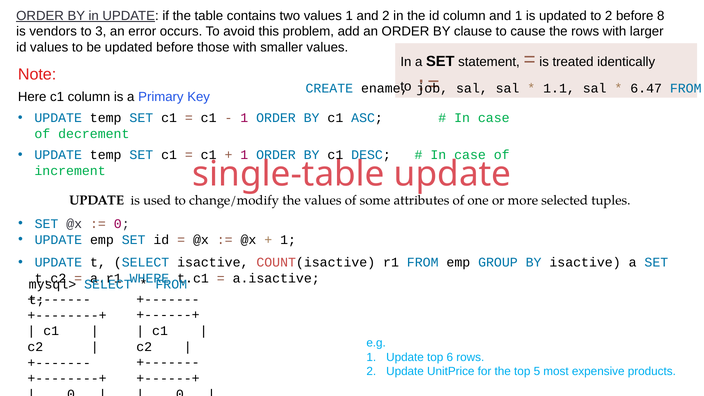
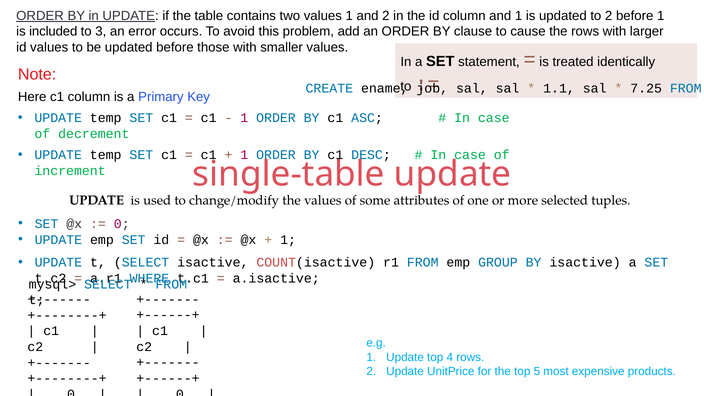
before 8: 8 -> 1
vendors: vendors -> included
6.47: 6.47 -> 7.25
top 6: 6 -> 4
